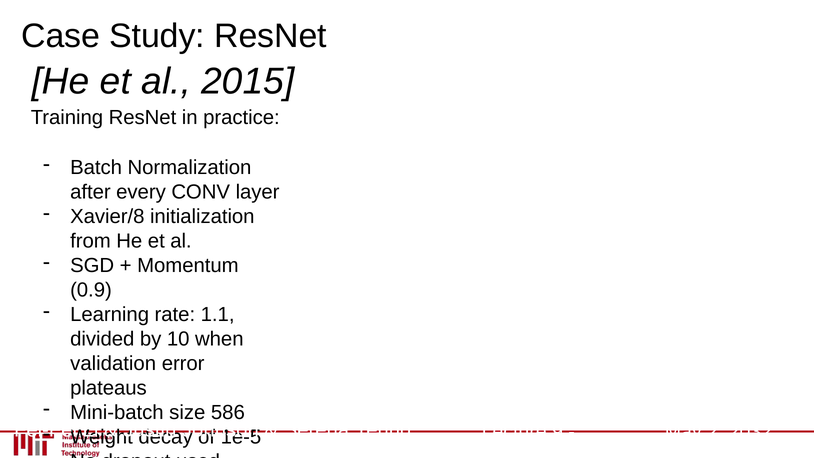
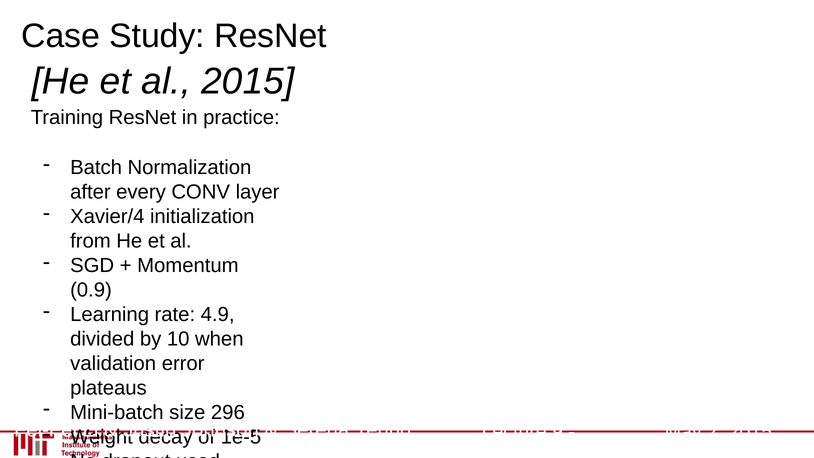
Xavier/8: Xavier/8 -> Xavier/4
1.1: 1.1 -> 4.9
586: 586 -> 296
2 2032: 2032 -> 2015
